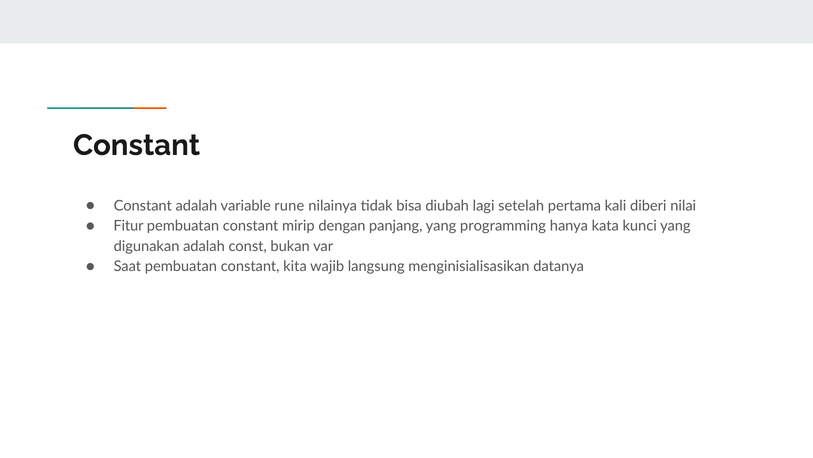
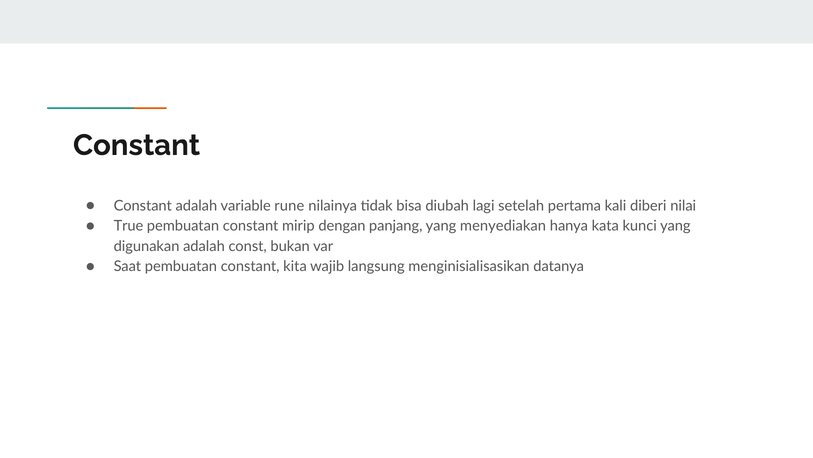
Fitur: Fitur -> True
programming: programming -> menyediakan
